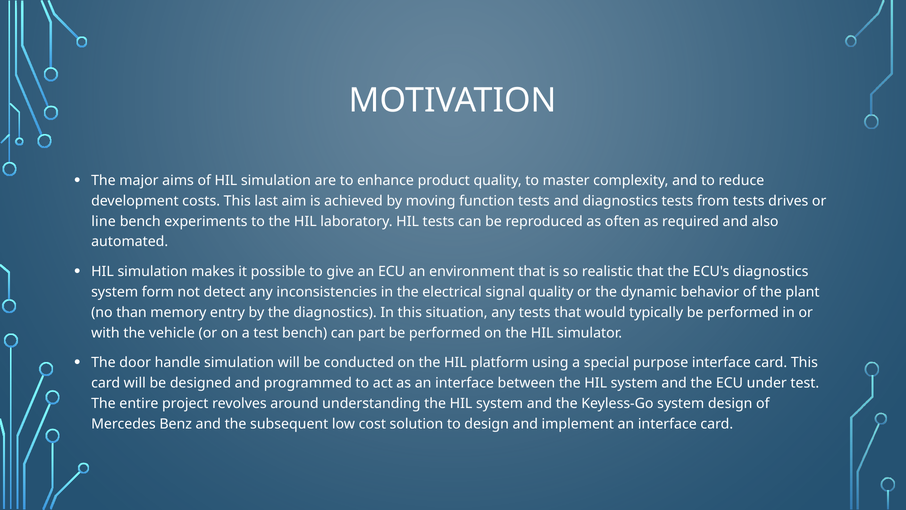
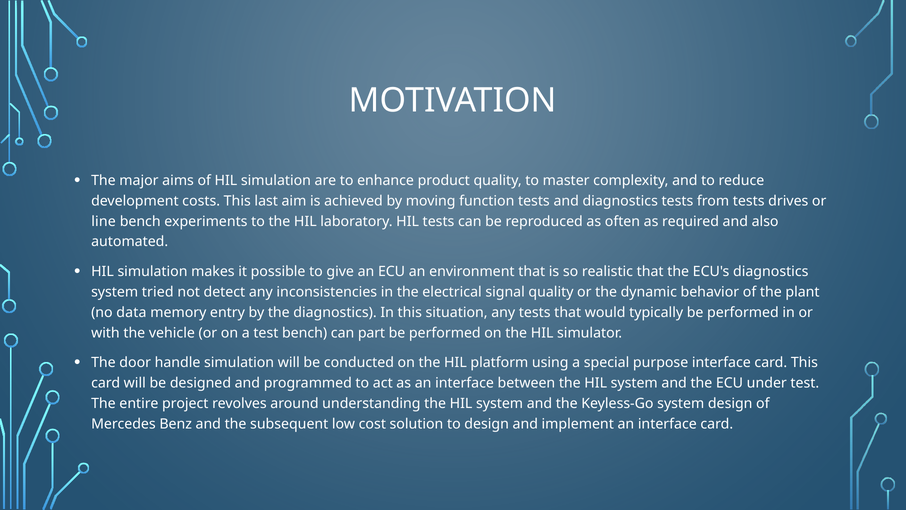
form: form -> tried
than: than -> data
